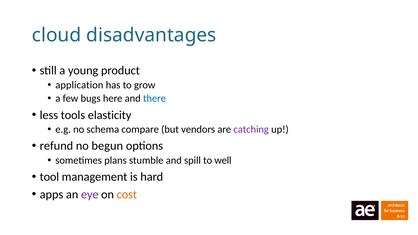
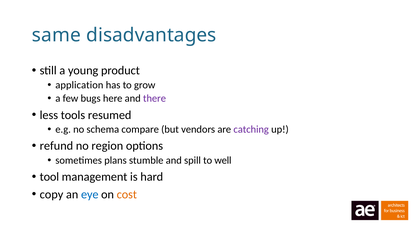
cloud: cloud -> same
there colour: blue -> purple
elasticity: elasticity -> resumed
begun: begun -> region
apps: apps -> copy
eye colour: purple -> blue
